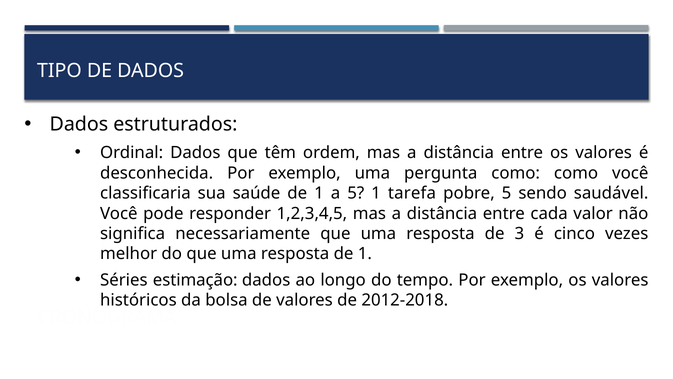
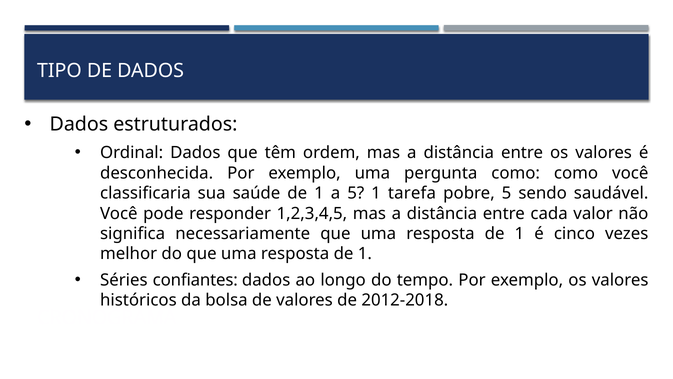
3 at (519, 233): 3 -> 1
estimação: estimação -> confiantes
